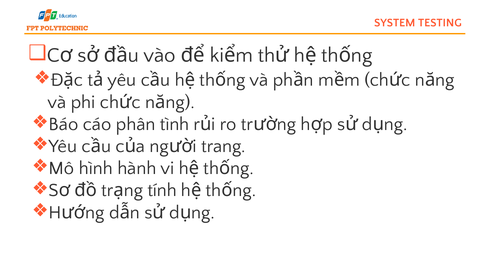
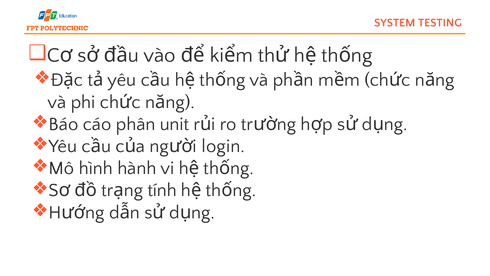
tình: tình -> unit
trang: trang -> login
